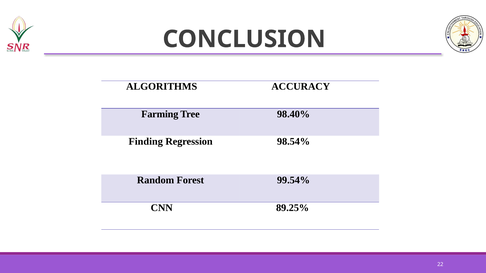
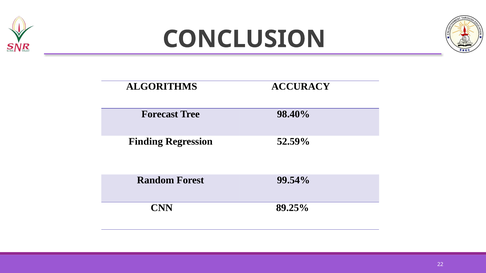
Farming: Farming -> Forecast
98.54%: 98.54% -> 52.59%
